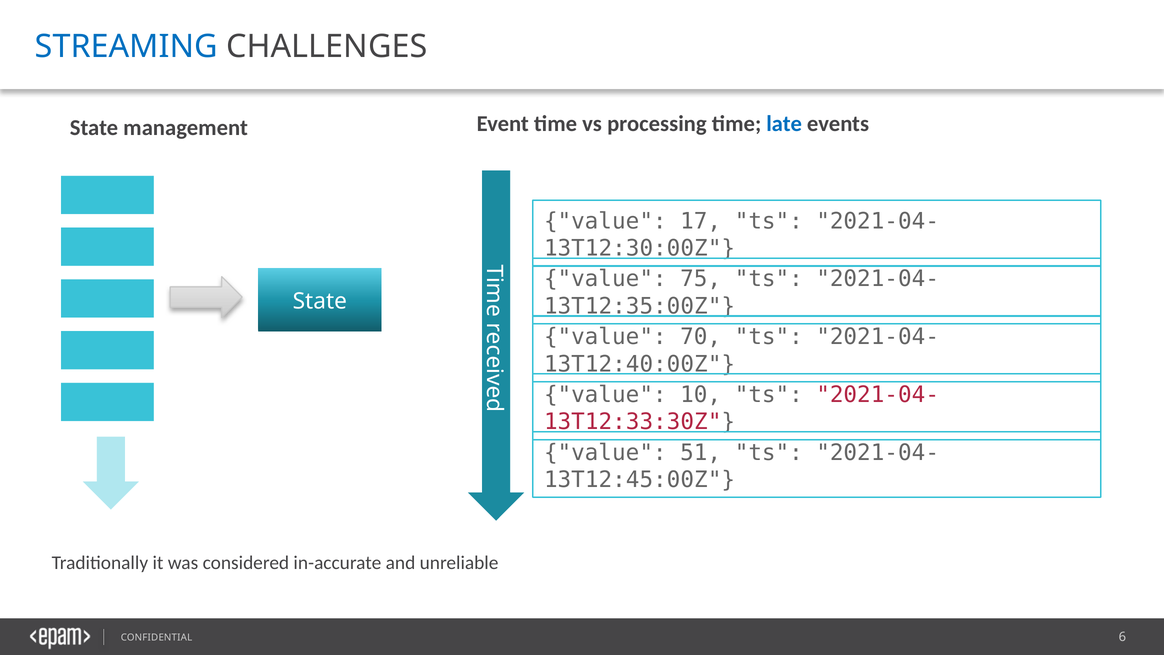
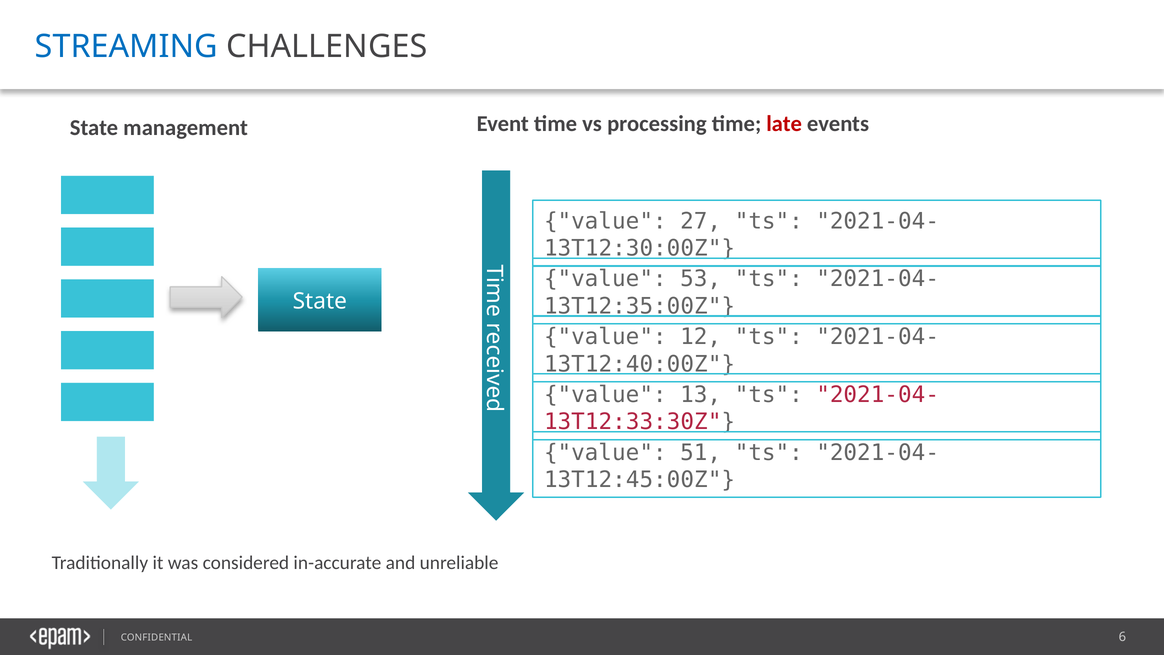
late colour: blue -> red
17: 17 -> 27
75: 75 -> 53
70: 70 -> 12
10: 10 -> 13
